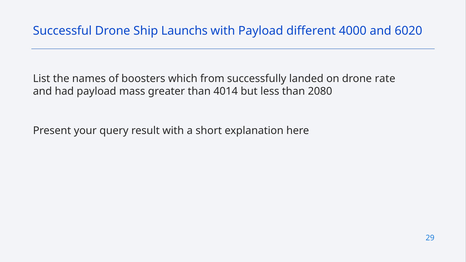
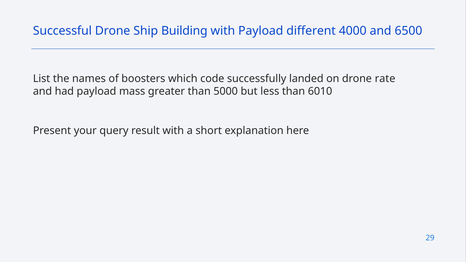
Launchs: Launchs -> Building
6020: 6020 -> 6500
from: from -> code
4014: 4014 -> 5000
2080: 2080 -> 6010
